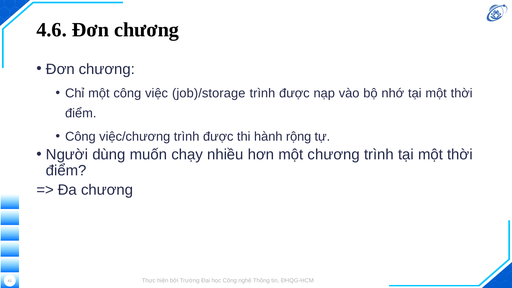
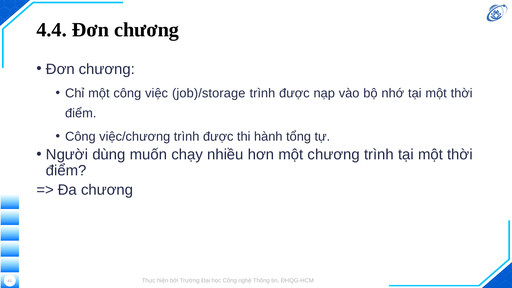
4.6: 4.6 -> 4.4
rộng: rộng -> tổng
